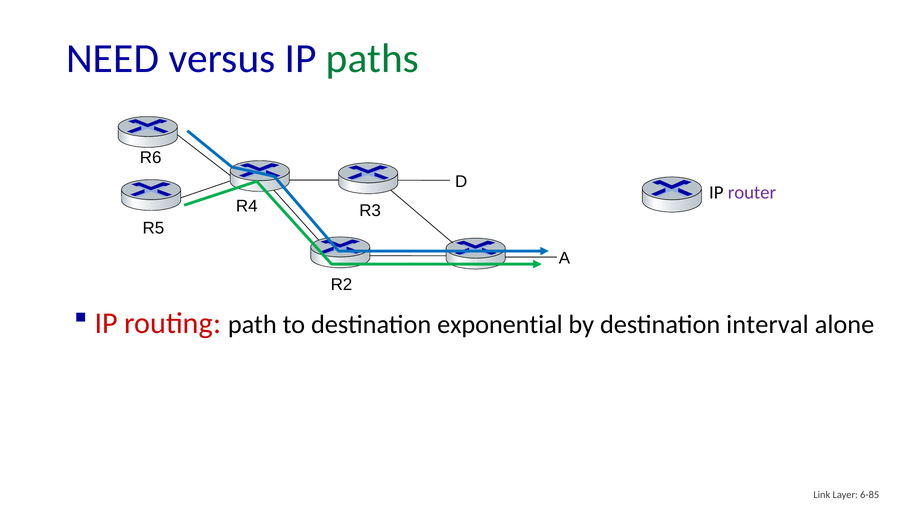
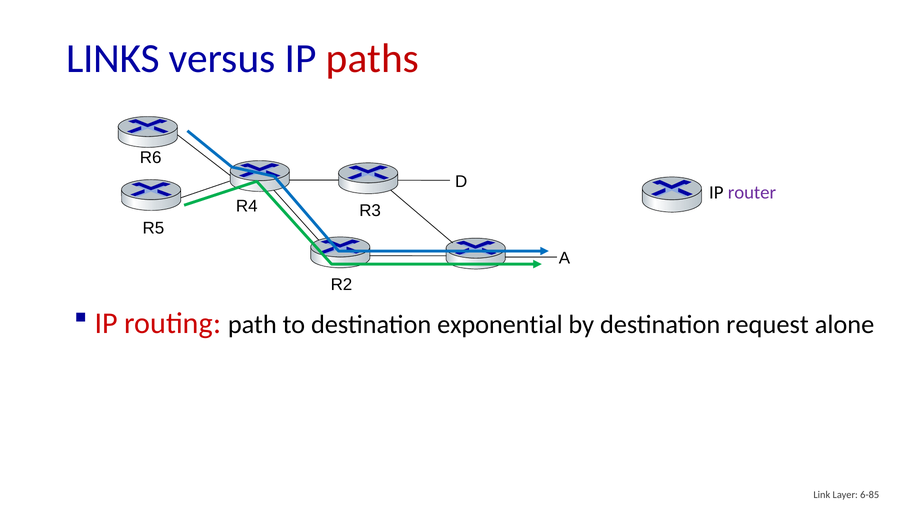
NEED: NEED -> LINKS
paths colour: green -> red
interval: interval -> request
